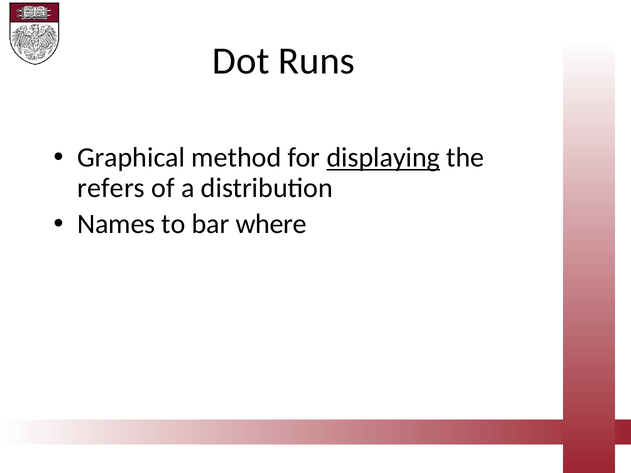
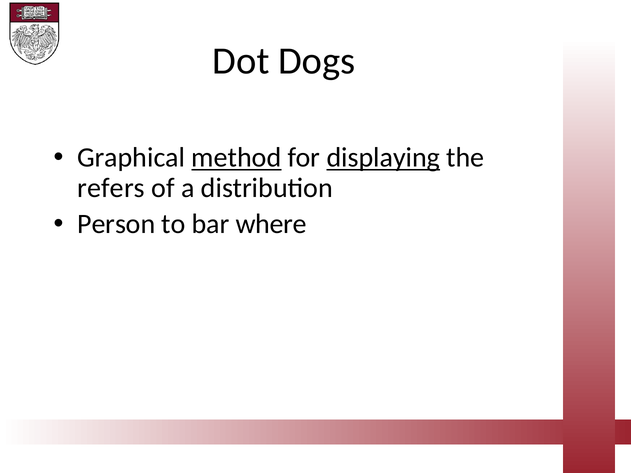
Runs: Runs -> Dogs
method underline: none -> present
Names: Names -> Person
